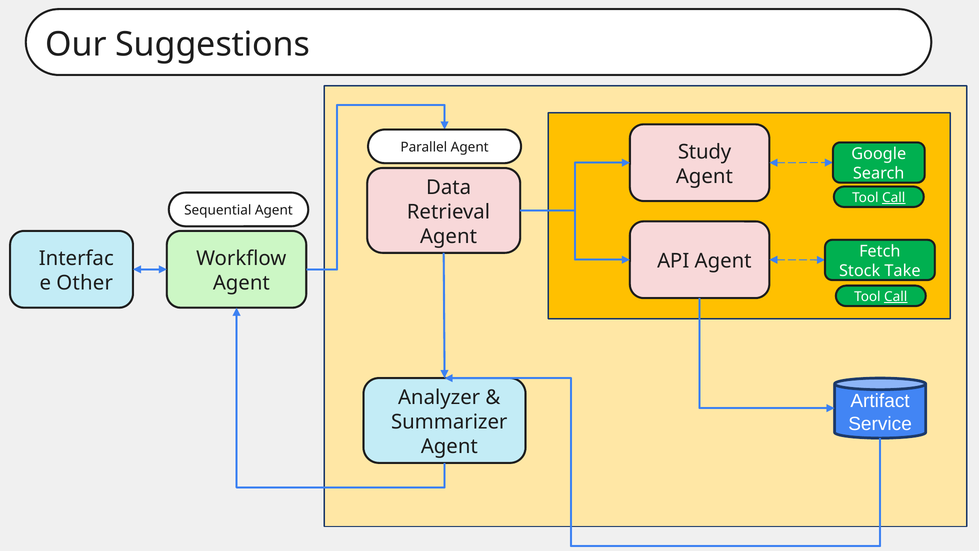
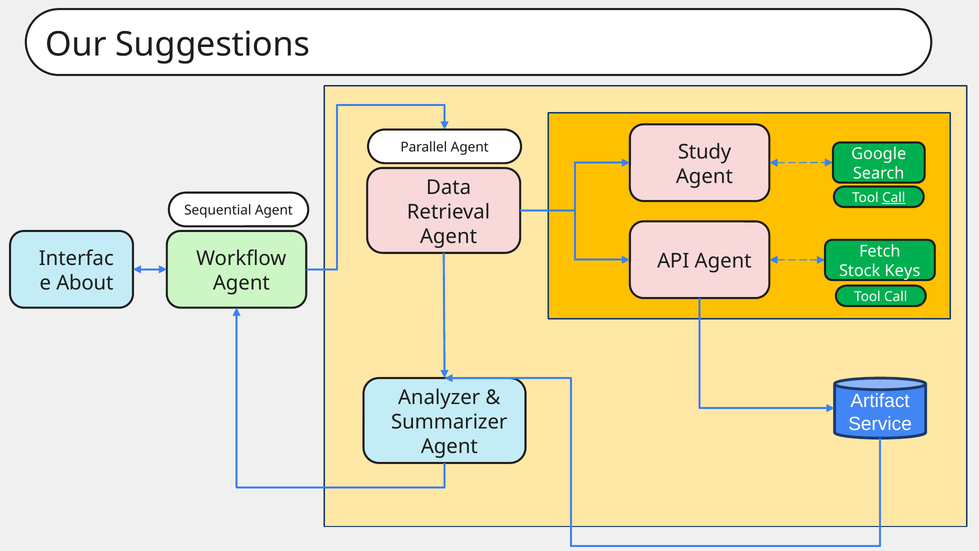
Take: Take -> Keys
Other: Other -> About
Call at (896, 297) underline: present -> none
